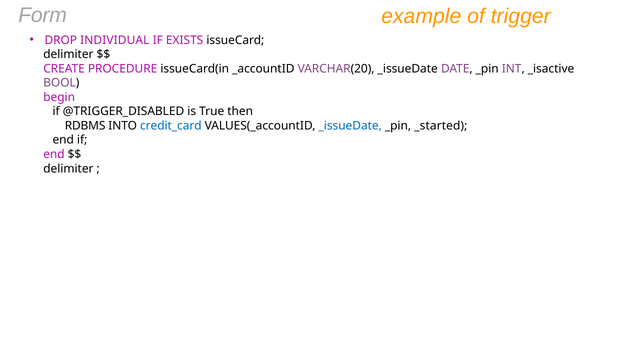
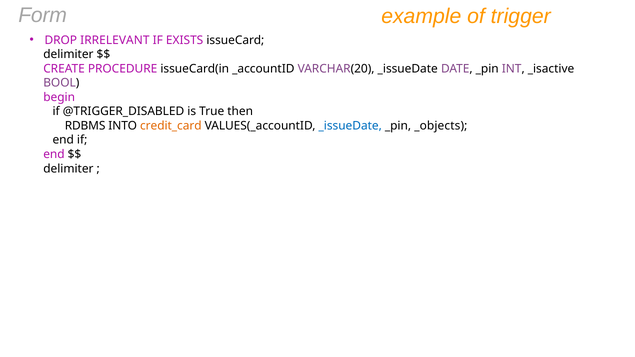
INDIVIDUAL: INDIVIDUAL -> IRRELEVANT
credit_card colour: blue -> orange
_started: _started -> _objects
